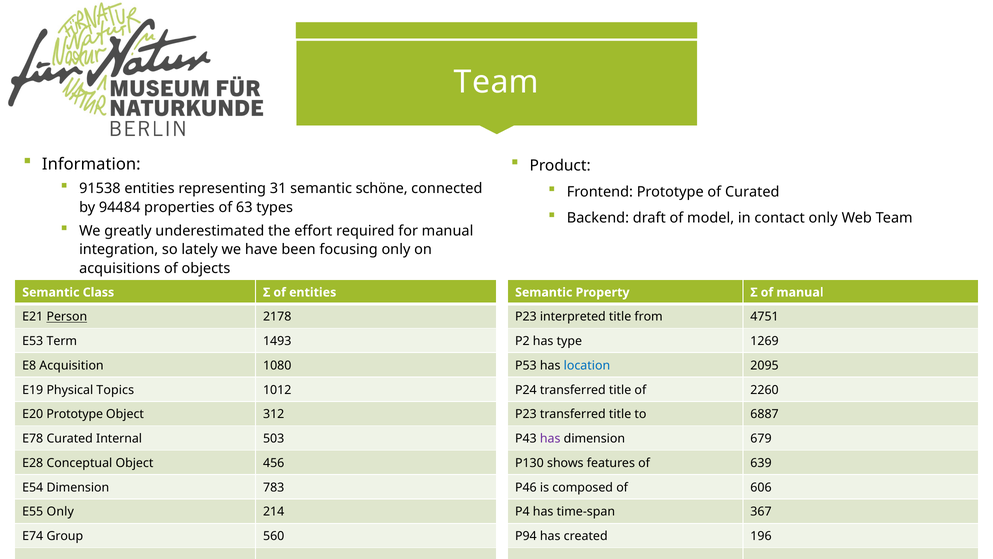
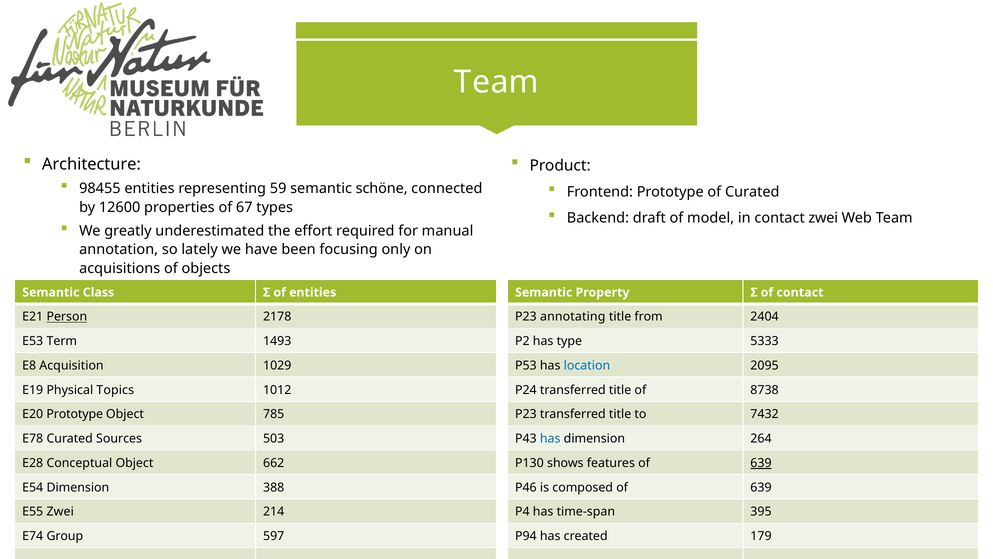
Information: Information -> Architecture
91538: 91538 -> 98455
31: 31 -> 59
94484: 94484 -> 12600
63: 63 -> 67
contact only: only -> zwei
integration: integration -> annotation
of manual: manual -> contact
interpreted: interpreted -> annotating
4751: 4751 -> 2404
1269: 1269 -> 5333
1080: 1080 -> 1029
2260: 2260 -> 8738
312: 312 -> 785
6887: 6887 -> 7432
Internal: Internal -> Sources
has at (550, 438) colour: purple -> blue
679: 679 -> 264
456: 456 -> 662
639 at (761, 463) underline: none -> present
783: 783 -> 388
composed of 606: 606 -> 639
E55 Only: Only -> Zwei
367: 367 -> 395
560: 560 -> 597
196: 196 -> 179
